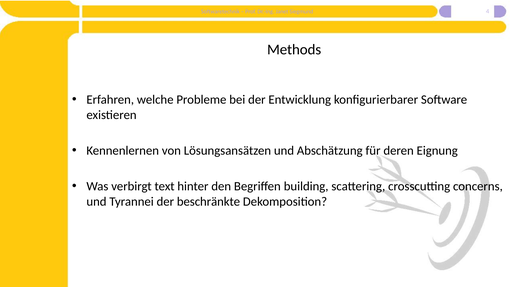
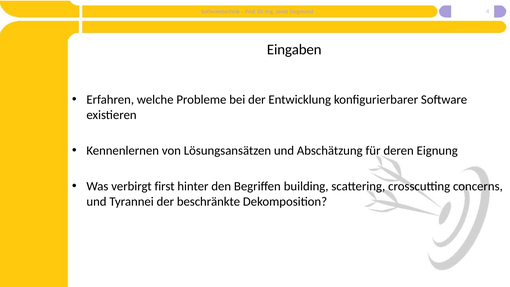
Methods: Methods -> Eingaben
text: text -> first
